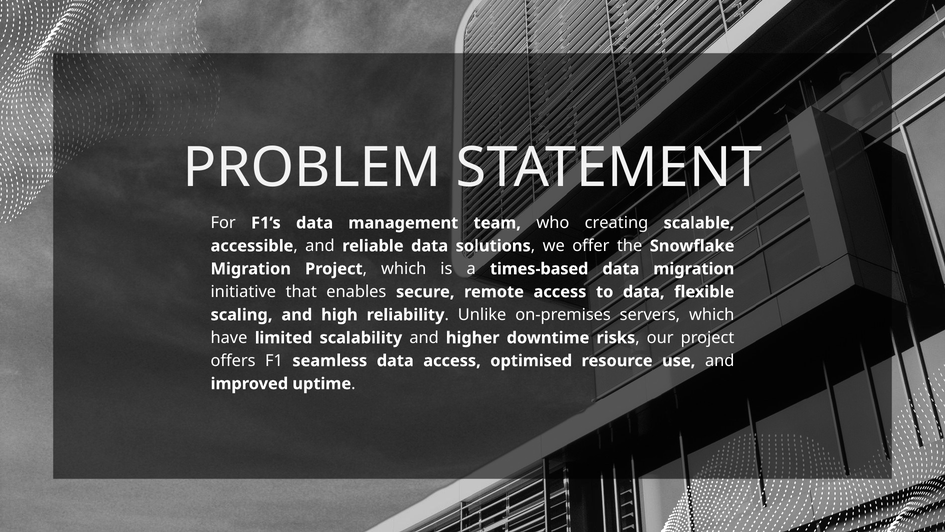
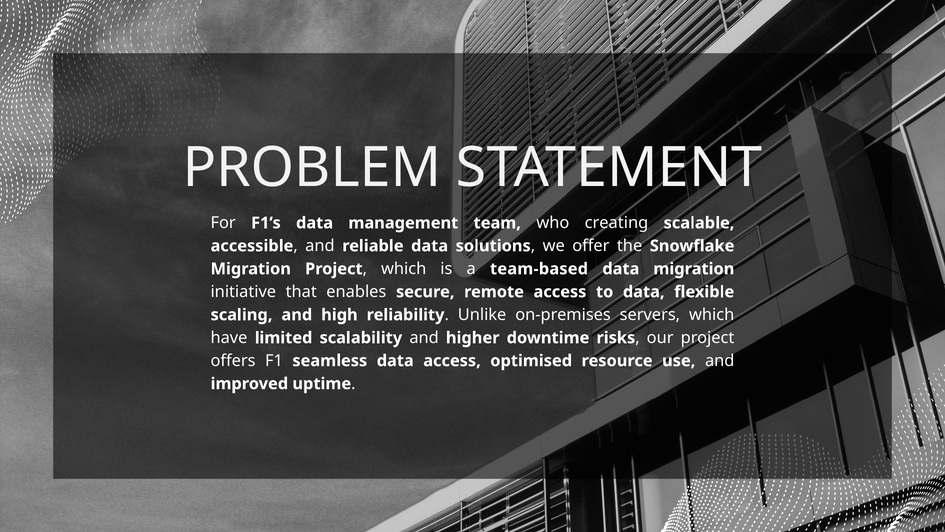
times-based: times-based -> team-based
